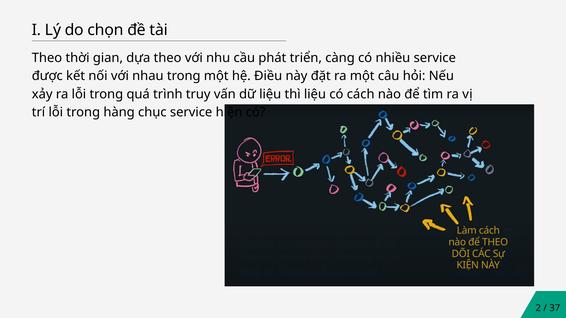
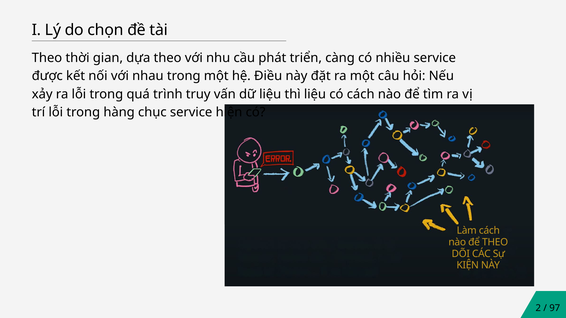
37: 37 -> 97
